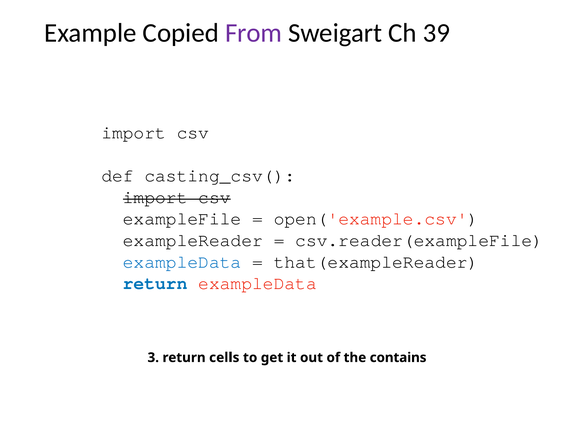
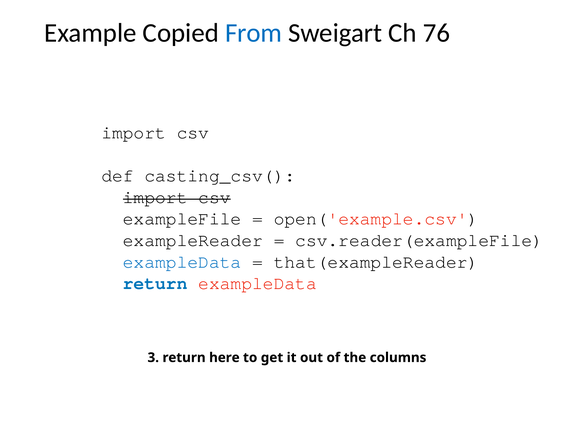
From colour: purple -> blue
39: 39 -> 76
cells: cells -> here
contains: contains -> columns
